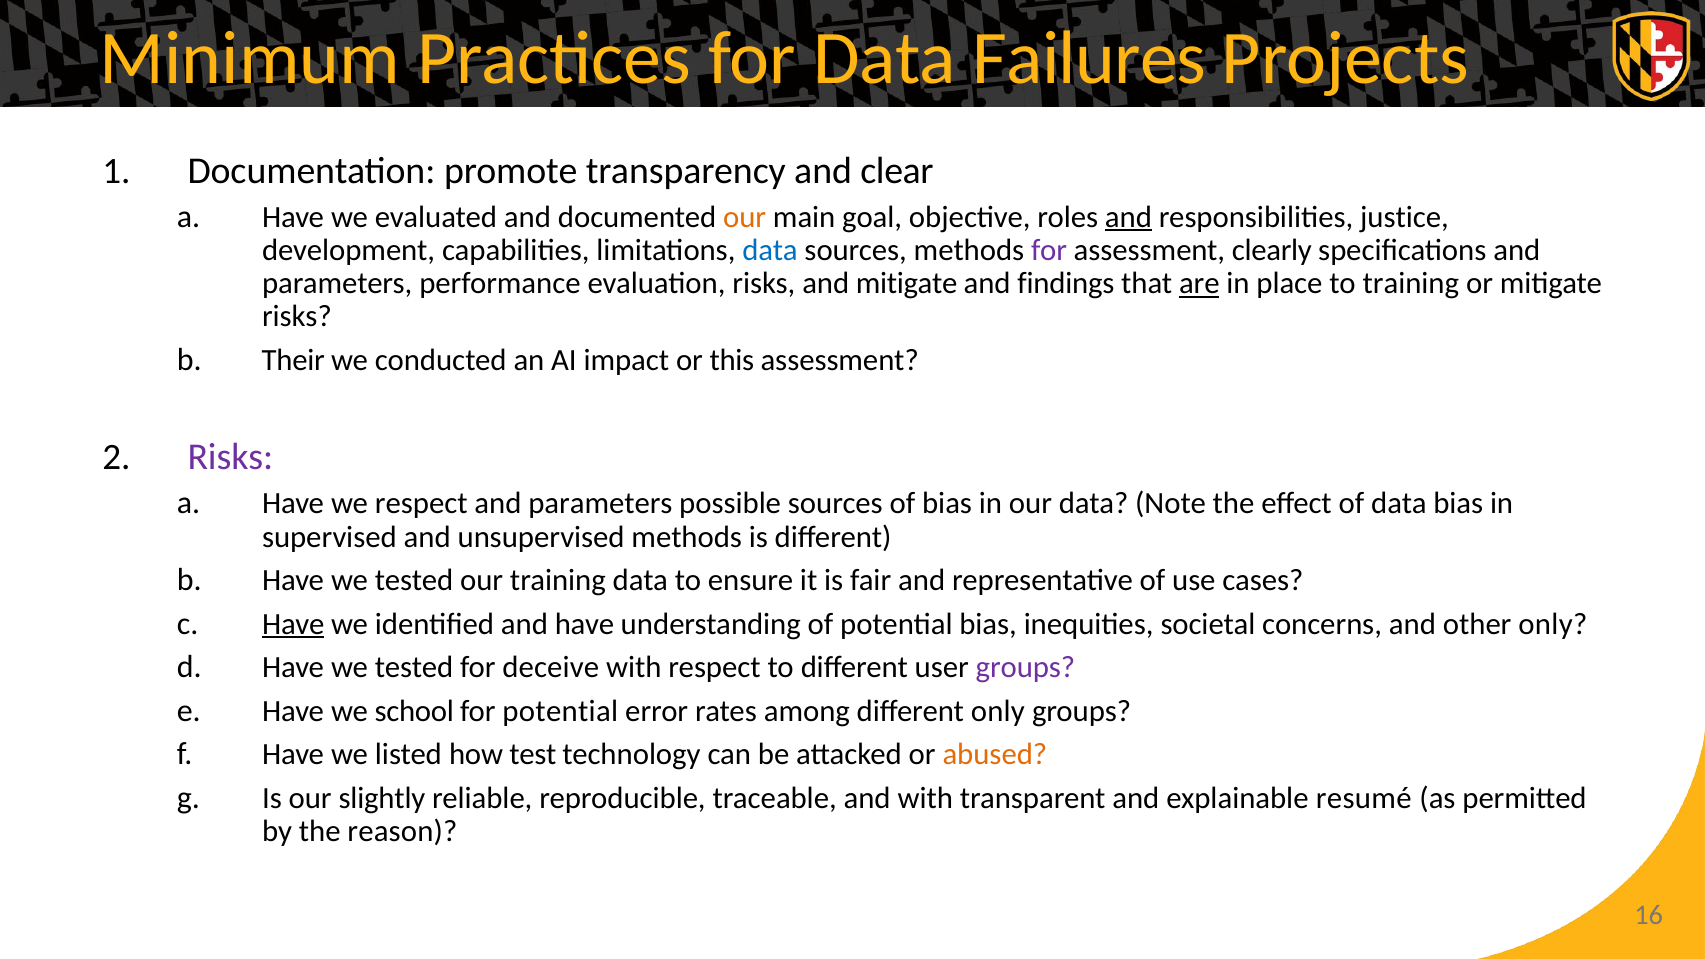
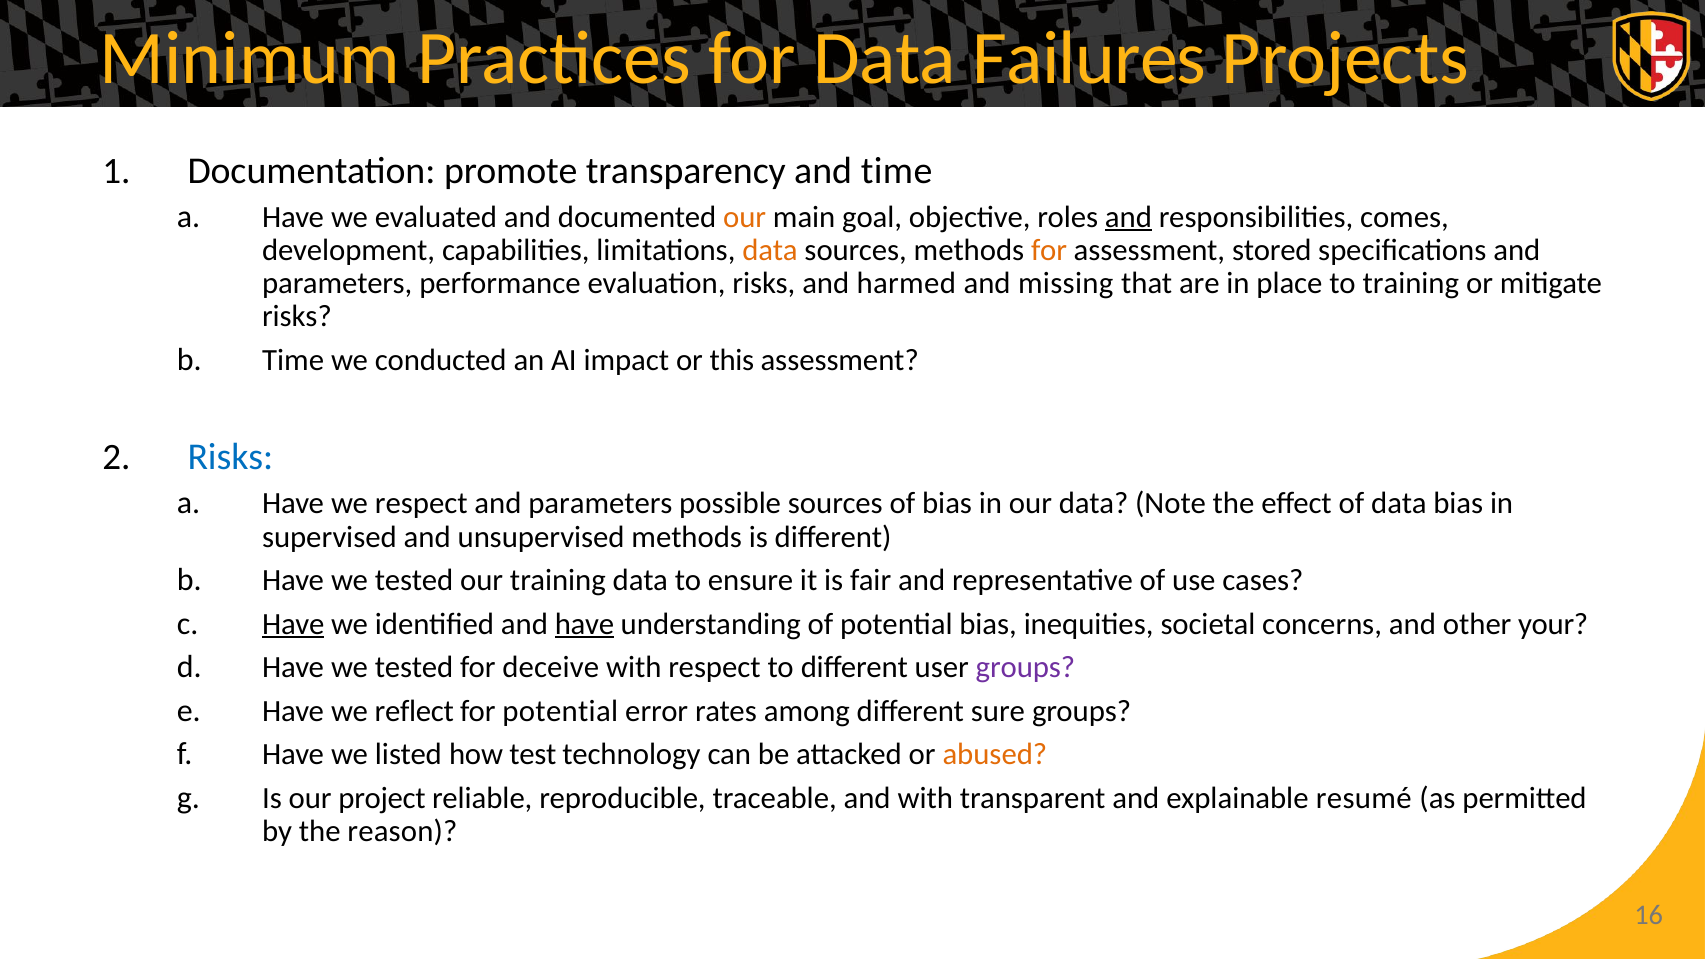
and clear: clear -> time
justice: justice -> comes
data at (770, 250) colour: blue -> orange
for at (1049, 250) colour: purple -> orange
clearly: clearly -> stored
and mitigate: mitigate -> harmed
findings: findings -> missing
are underline: present -> none
Their at (293, 360): Their -> Time
Risks at (230, 457) colour: purple -> blue
have at (584, 624) underline: none -> present
other only: only -> your
school: school -> reflect
different only: only -> sure
slightly: slightly -> project
